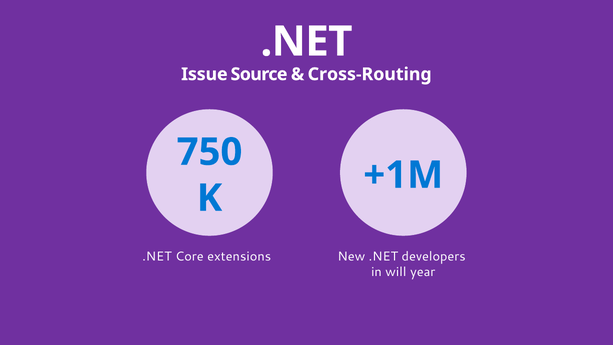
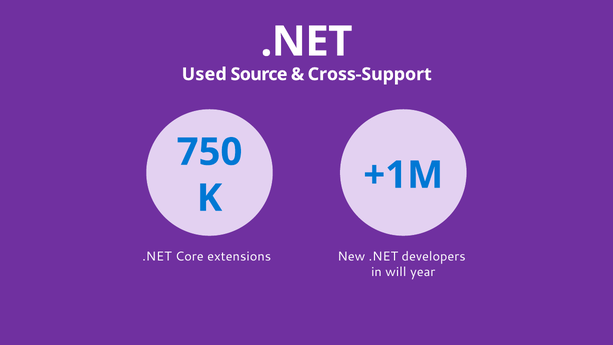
Issue: Issue -> Used
Cross-Routing: Cross-Routing -> Cross-Support
